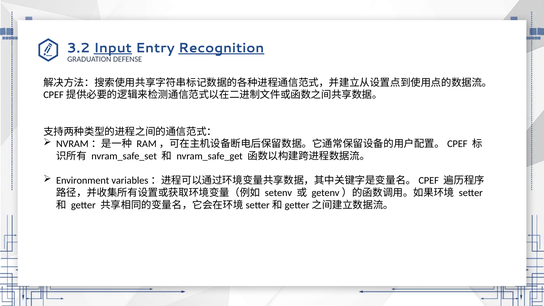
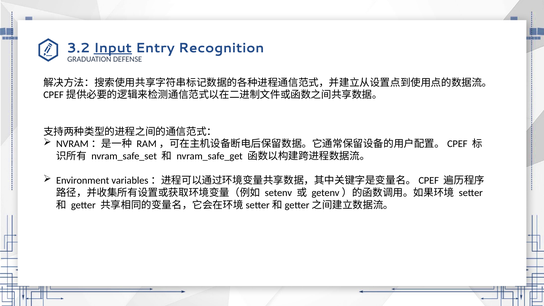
Recognition underline: present -> none
